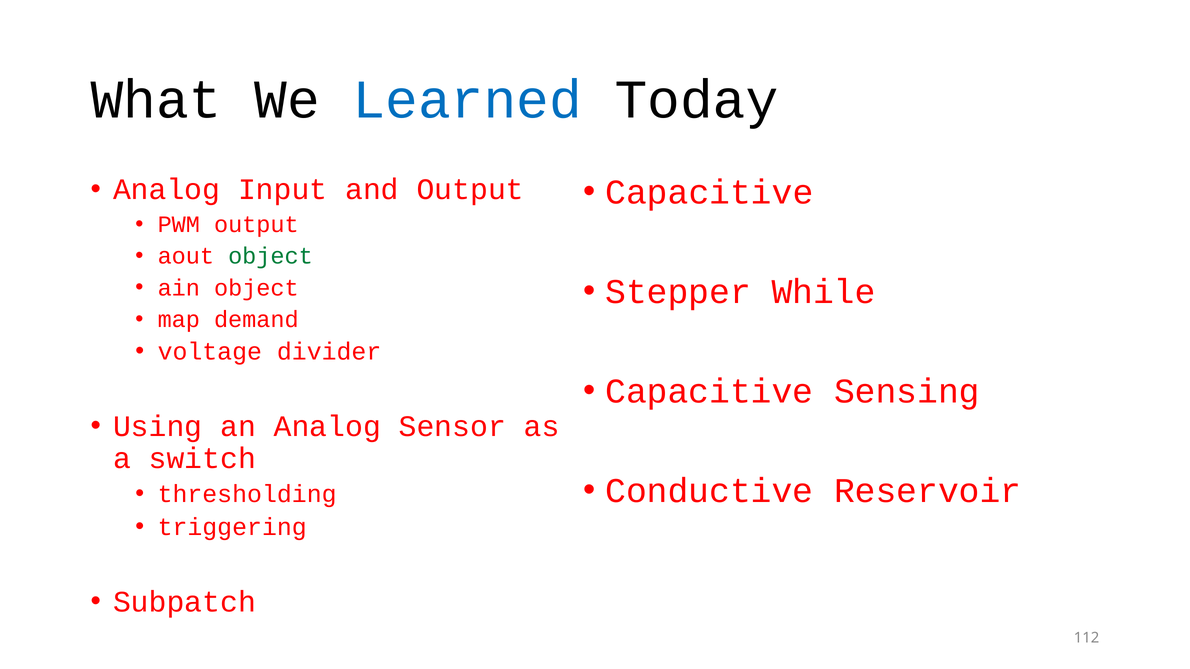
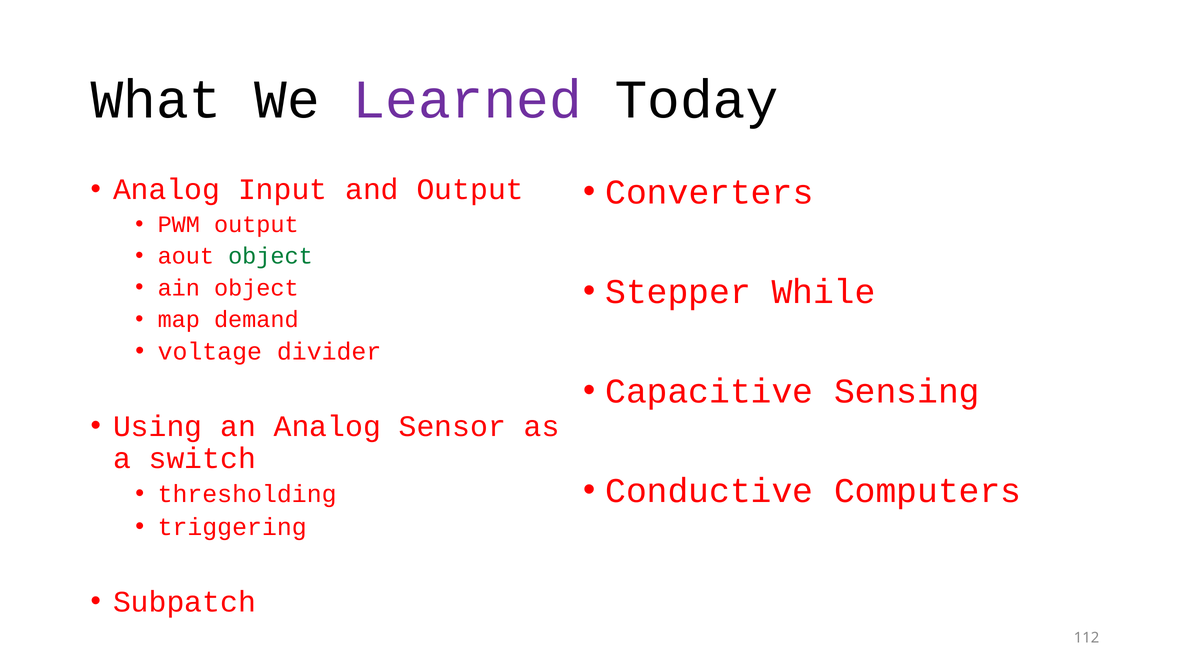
Learned colour: blue -> purple
Capacitive at (709, 192): Capacitive -> Converters
Reservoir: Reservoir -> Computers
